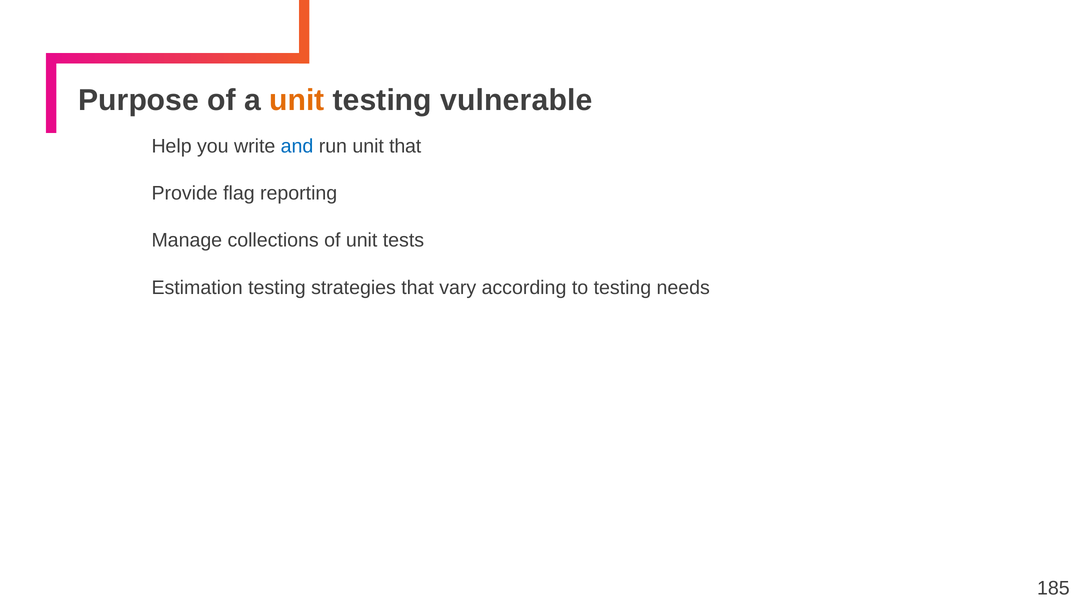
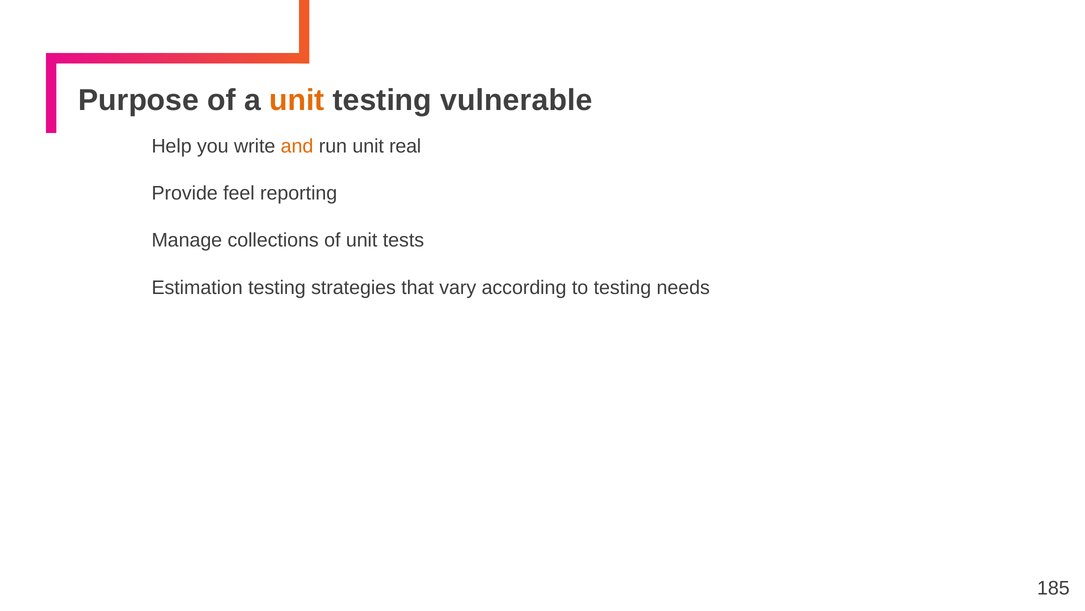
and colour: blue -> orange
unit that: that -> real
flag: flag -> feel
